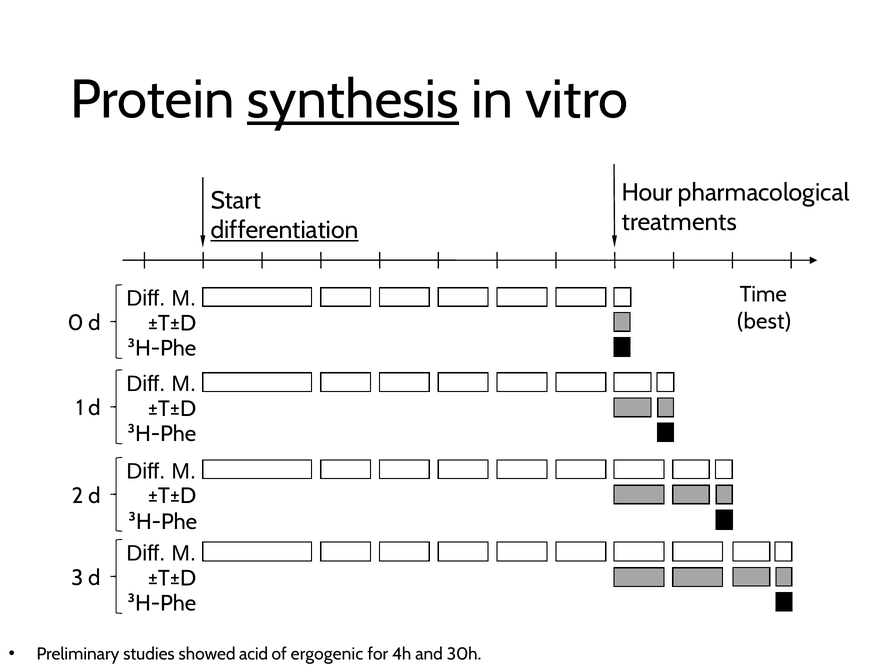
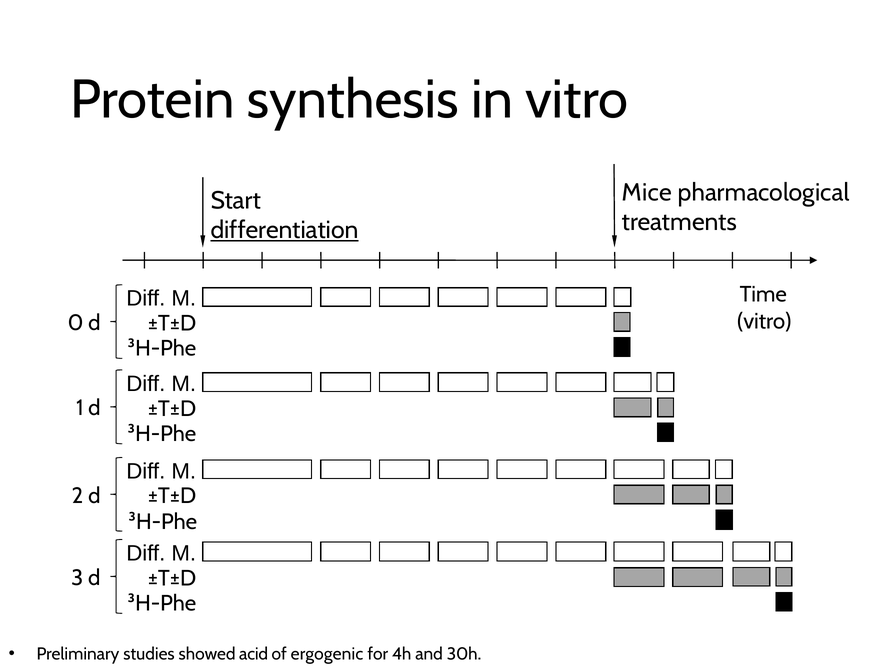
synthesis underline: present -> none
Hour: Hour -> Mice
best at (764, 321): best -> vitro
